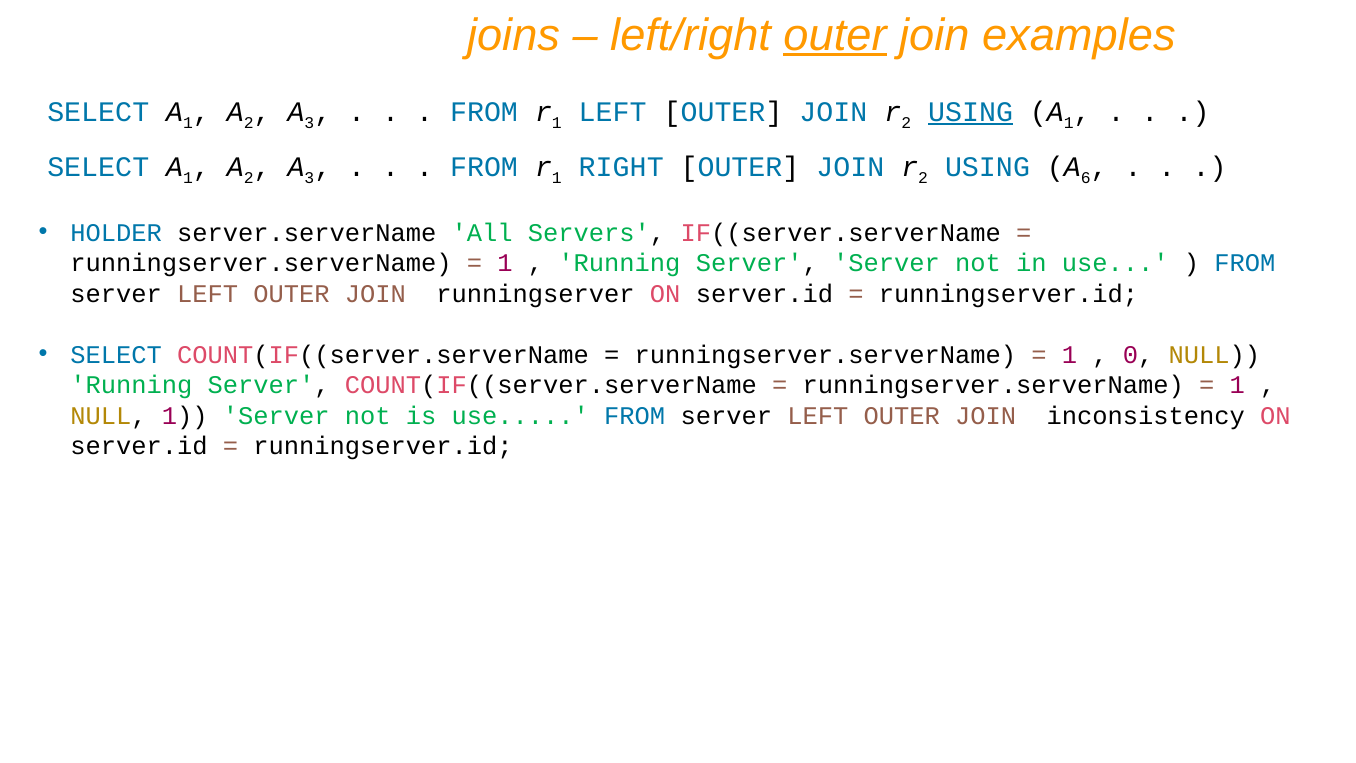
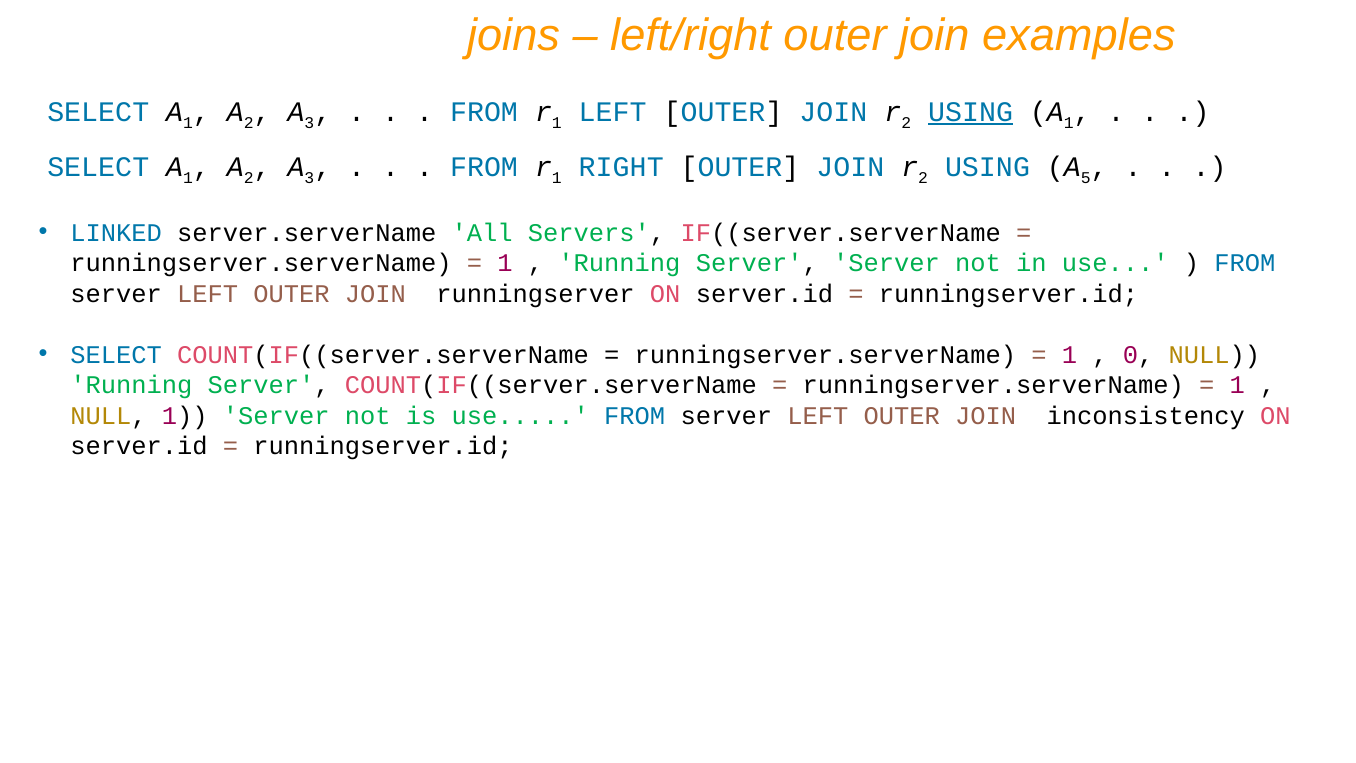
outer at (835, 35) underline: present -> none
6: 6 -> 5
HOLDER: HOLDER -> LINKED
